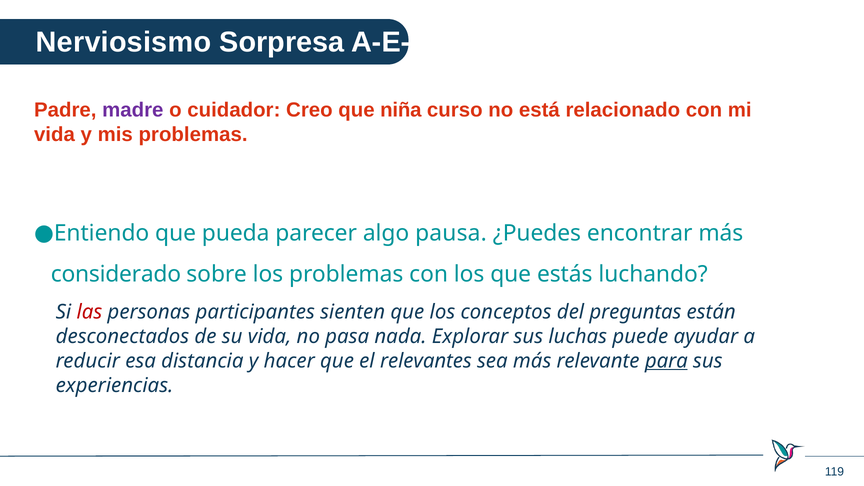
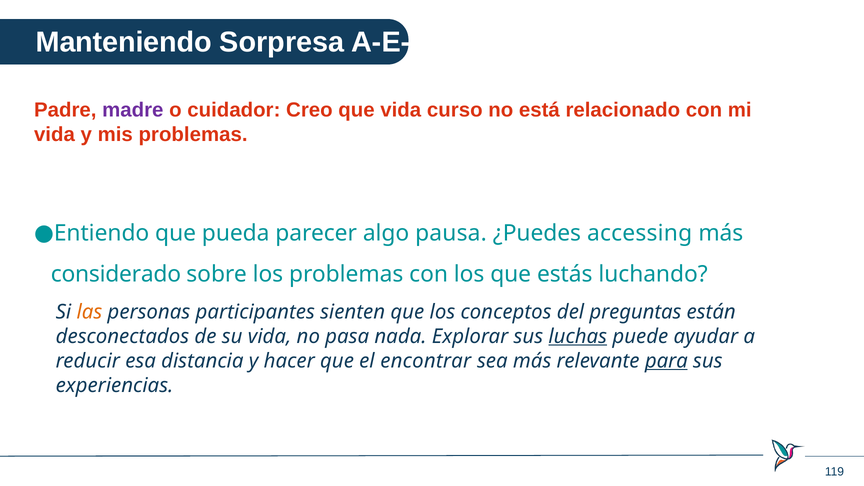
Nerviosismo: Nerviosismo -> Manteniendo
que niña: niña -> vida
encontrar: encontrar -> accessing
las colour: red -> orange
luchas underline: none -> present
relevantes: relevantes -> encontrar
